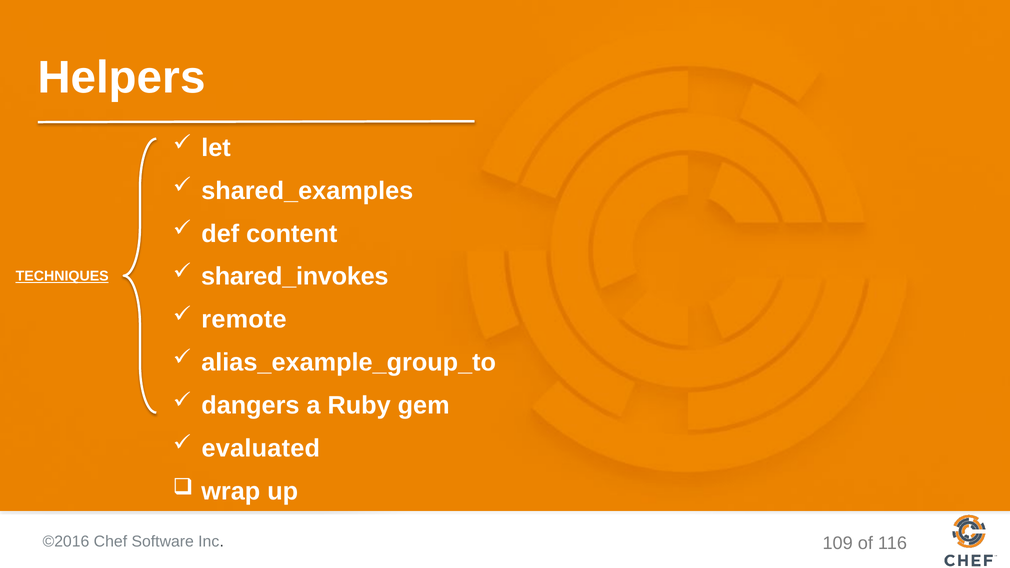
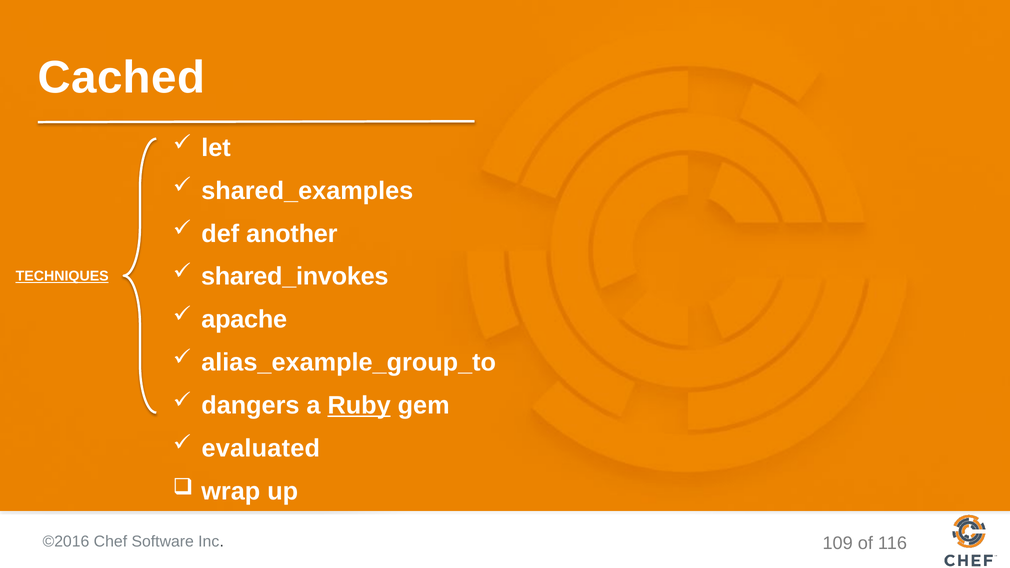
Helpers: Helpers -> Cached
content: content -> another
remote: remote -> apache
Ruby underline: none -> present
